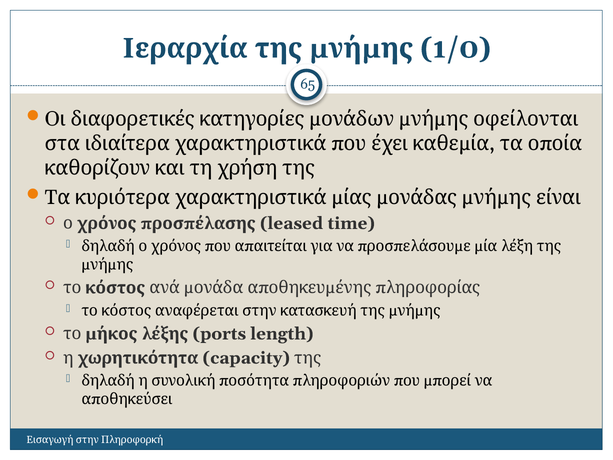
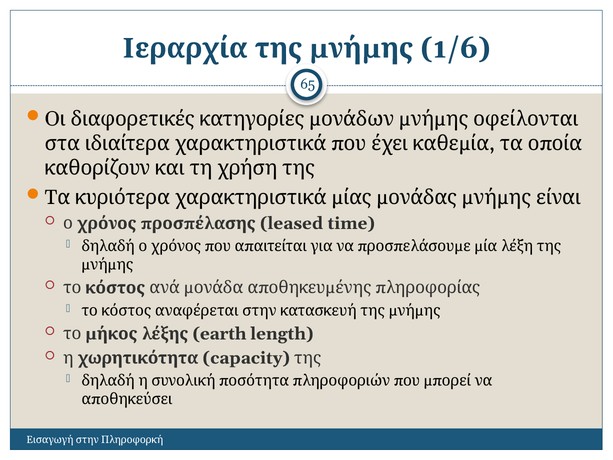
1/0: 1/0 -> 1/6
ports: ports -> earth
